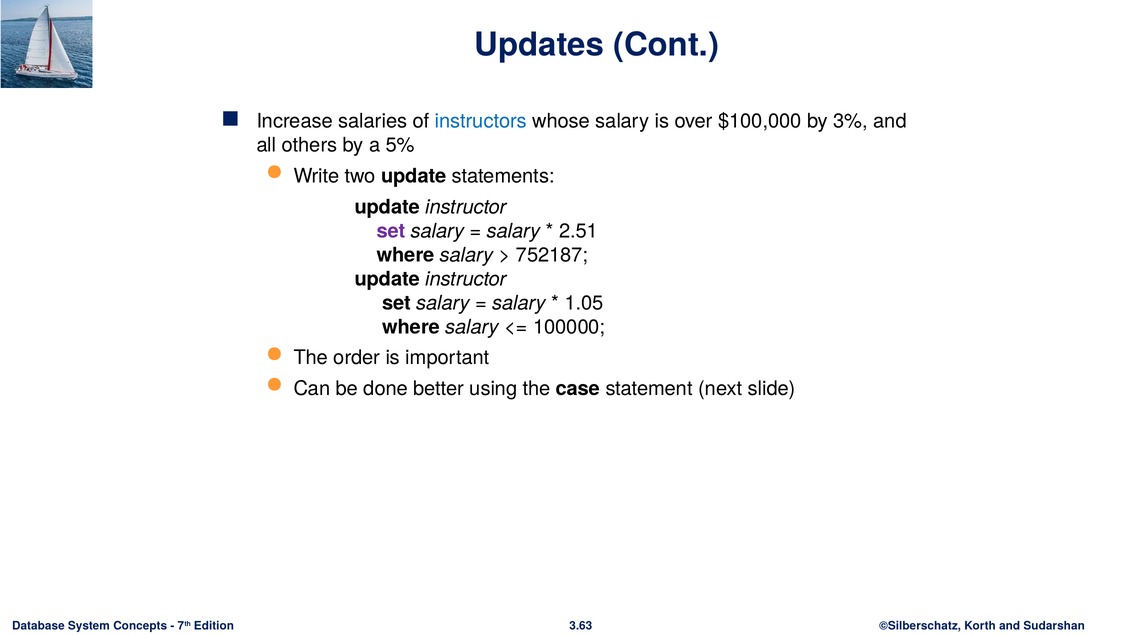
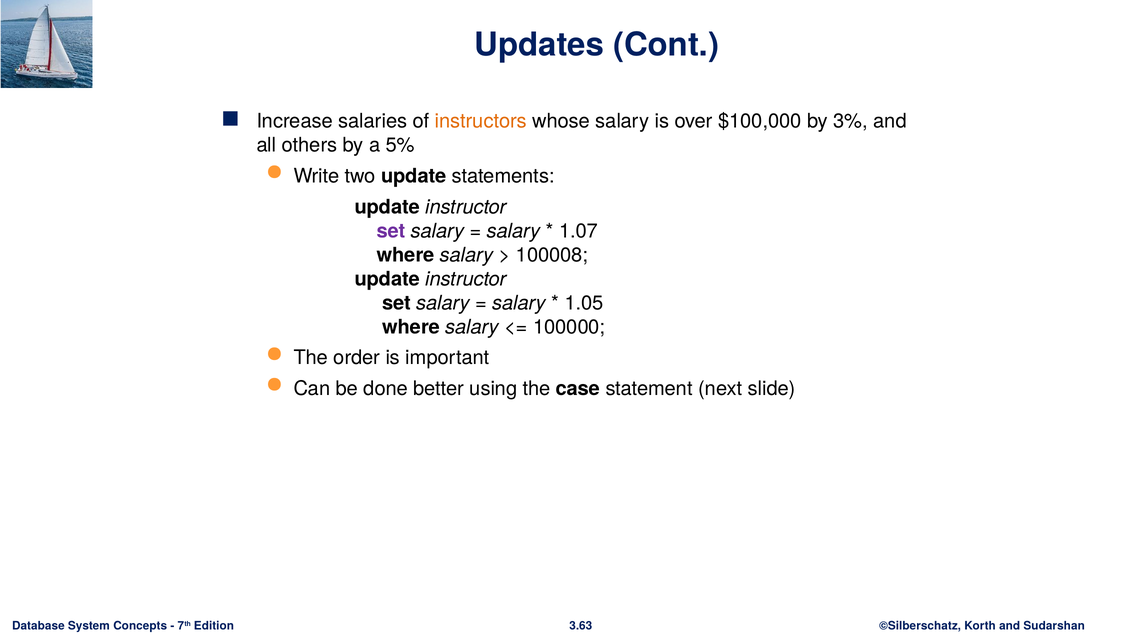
instructors colour: blue -> orange
2.51: 2.51 -> 1.07
752187: 752187 -> 100008
